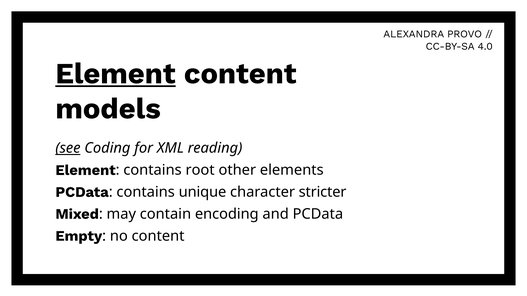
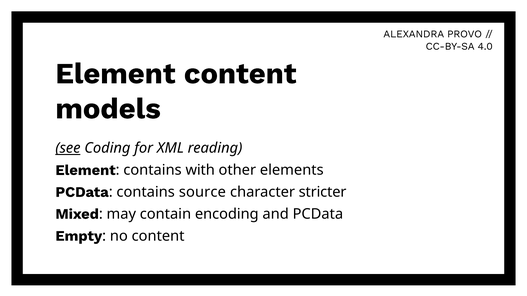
Element at (115, 74) underline: present -> none
root: root -> with
unique: unique -> source
